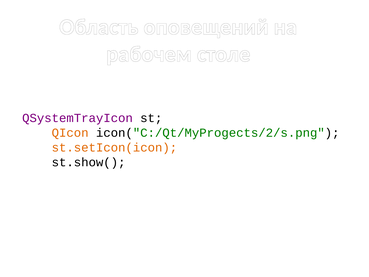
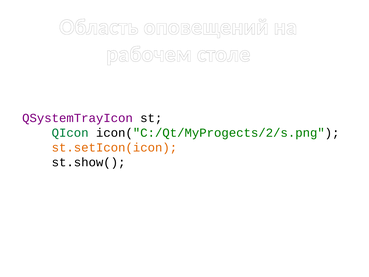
QIcon colour: orange -> green
